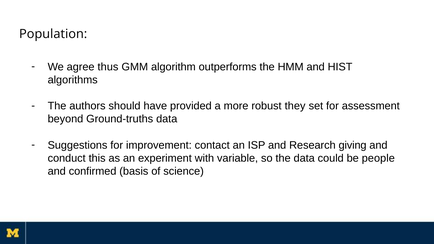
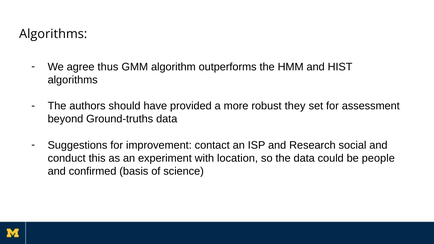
Population at (53, 34): Population -> Algorithms
giving: giving -> social
variable: variable -> location
